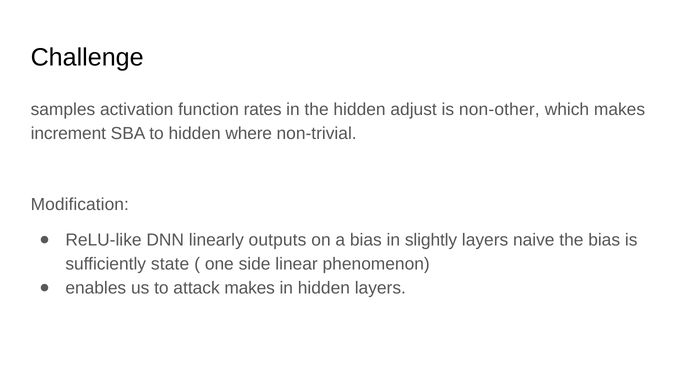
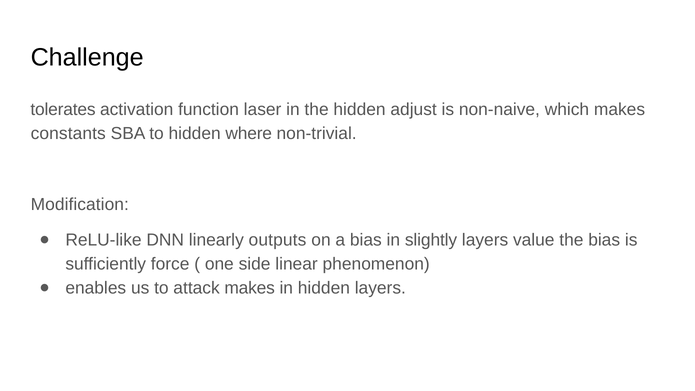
samples: samples -> tolerates
rates: rates -> laser
non-other: non-other -> non-naive
increment: increment -> constants
naive: naive -> value
state: state -> force
